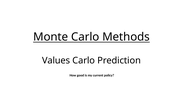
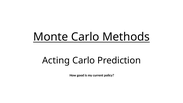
Values: Values -> Acting
